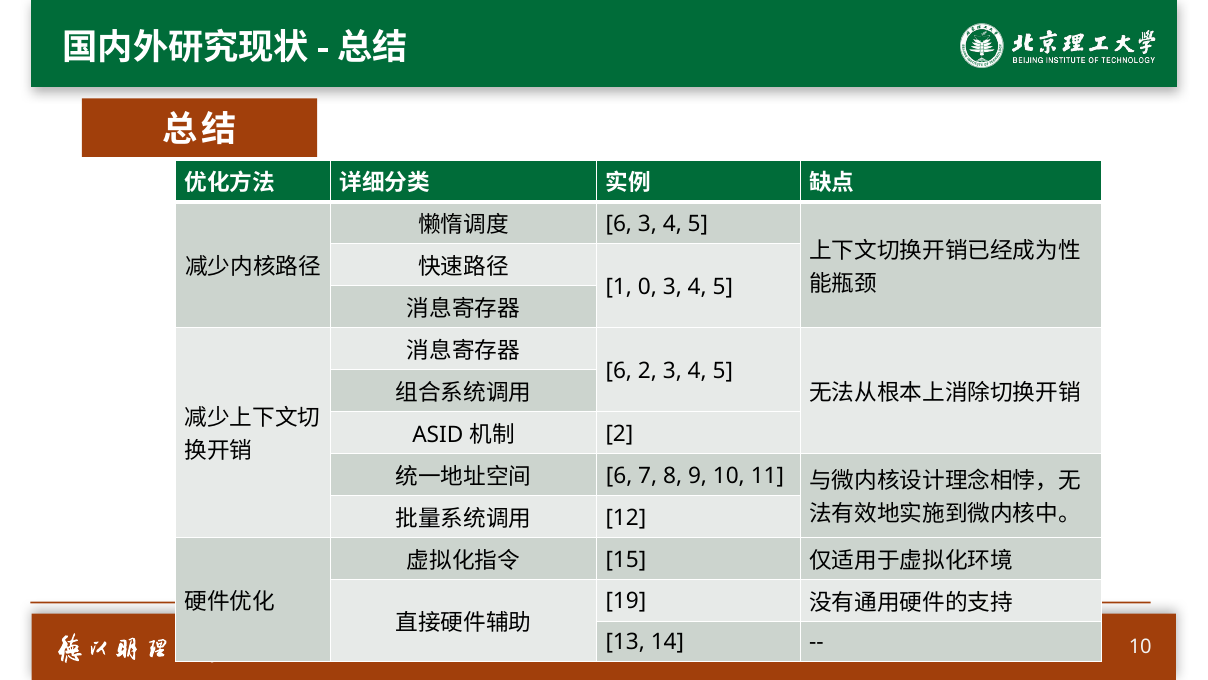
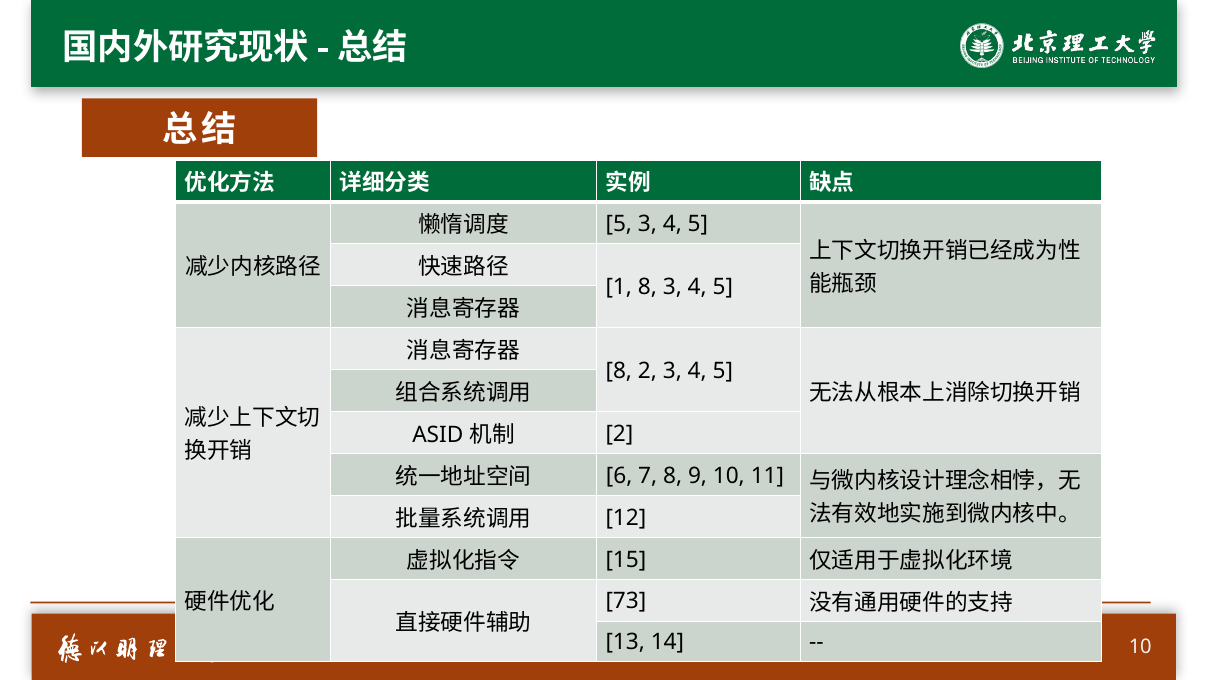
6 at (619, 224): 6 -> 5
1 0: 0 -> 8
6 at (619, 371): 6 -> 8
19: 19 -> 73
